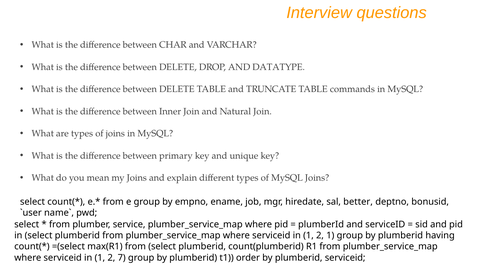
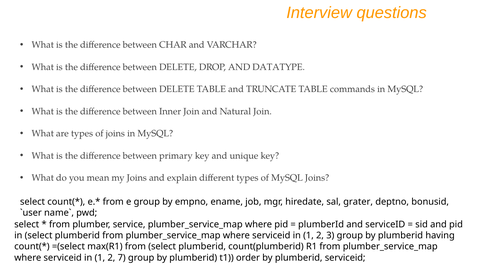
better: better -> grater
2 1: 1 -> 3
